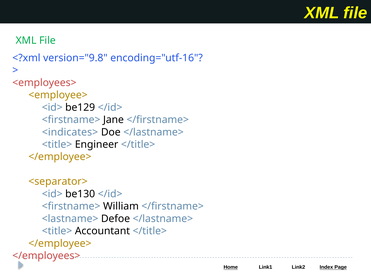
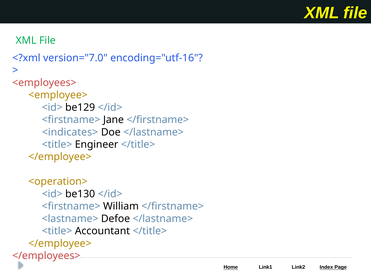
version="9.8: version="9.8 -> version="7.0
<separator>: <separator> -> <operation>
